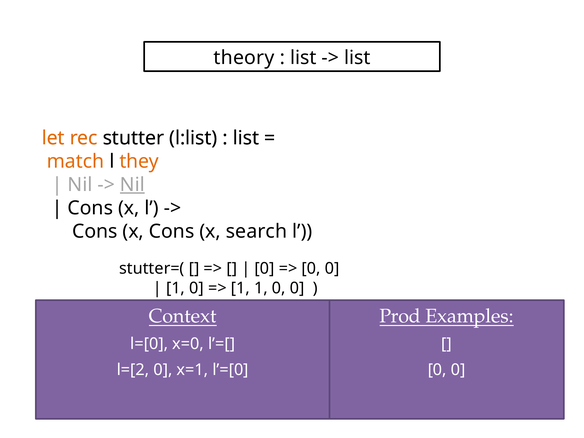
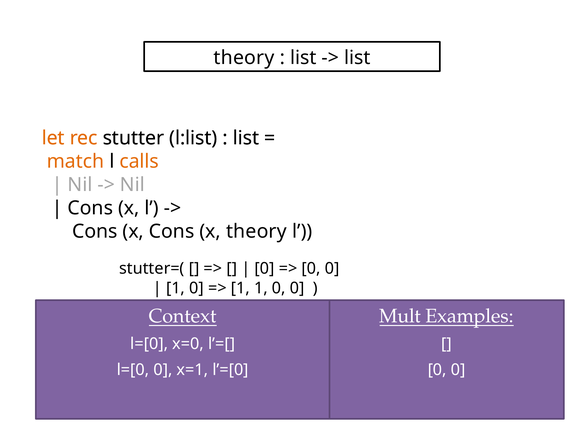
they: they -> calls
Nil at (132, 185) underline: present -> none
x search: search -> theory
Prod: Prod -> Mult
l=[2 at (133, 370): l=[2 -> l=[0
